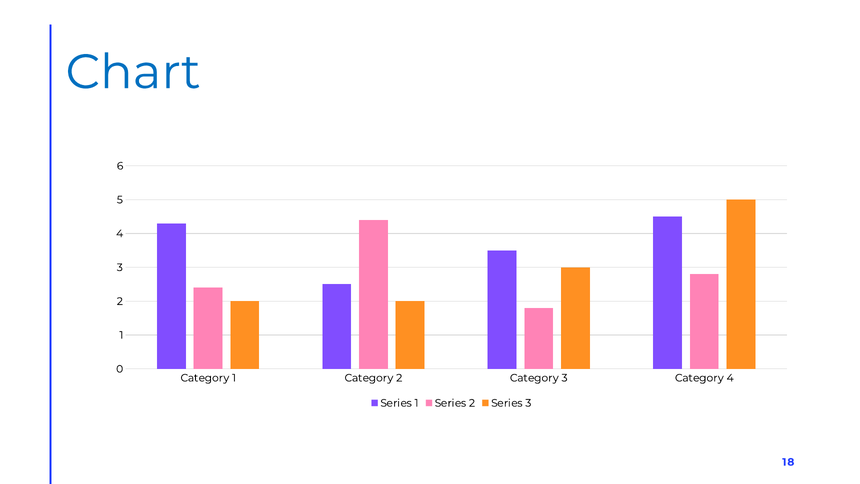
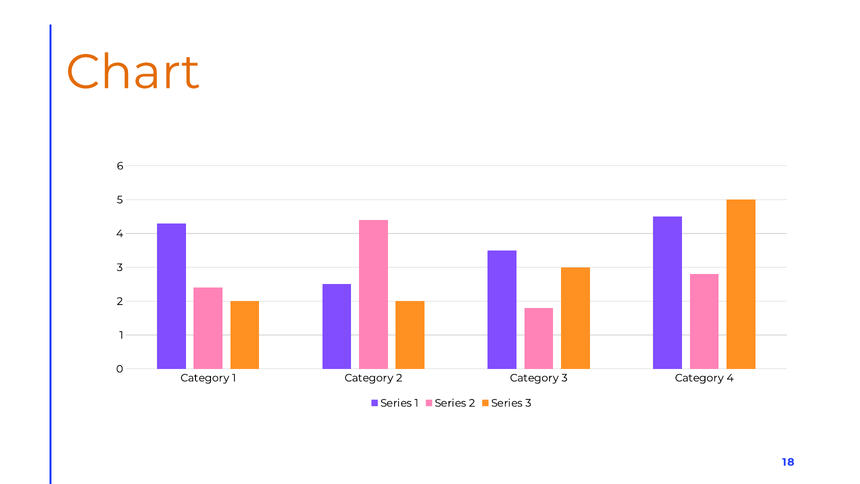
Chart colour: blue -> orange
